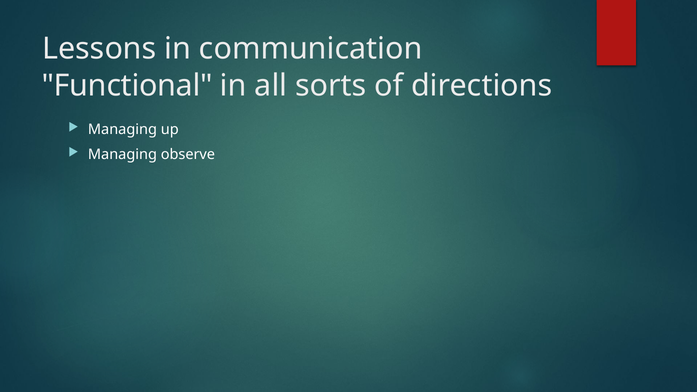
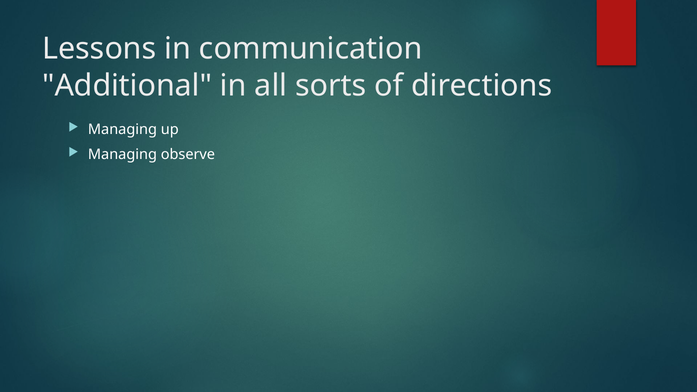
Functional: Functional -> Additional
